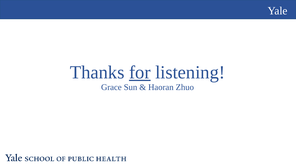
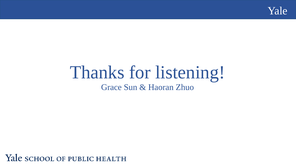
for underline: present -> none
